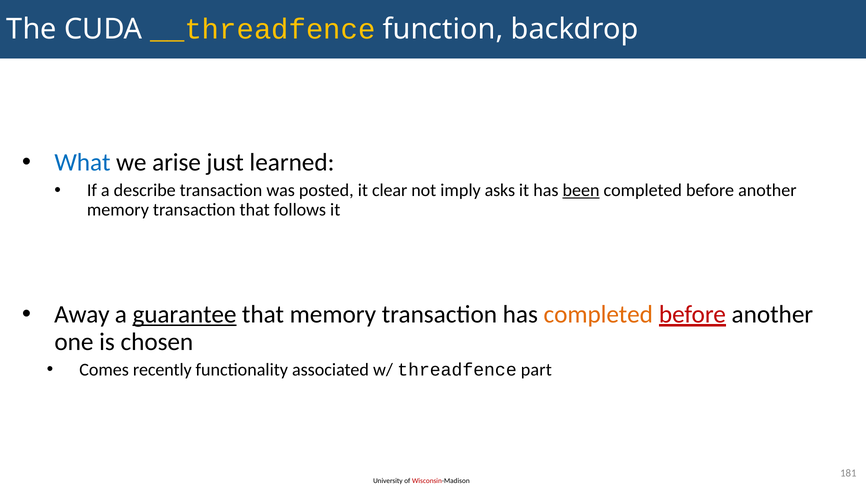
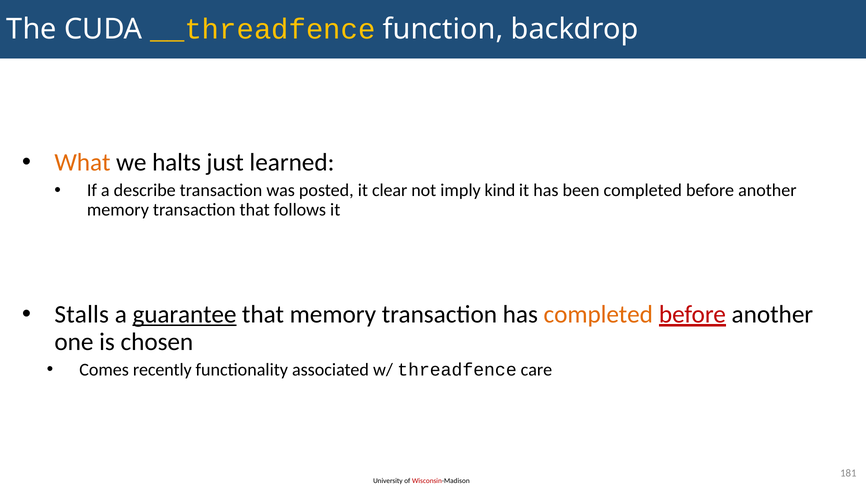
What colour: blue -> orange
arise: arise -> halts
asks: asks -> kind
been underline: present -> none
Away: Away -> Stalls
part: part -> care
